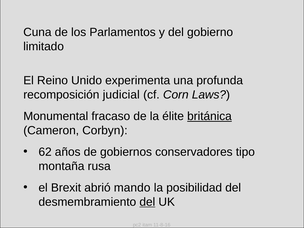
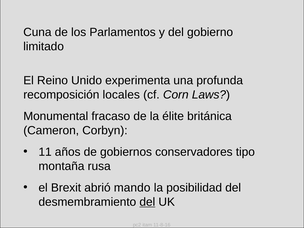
judicial: judicial -> locales
británica underline: present -> none
62: 62 -> 11
